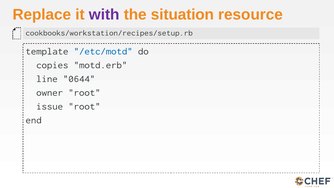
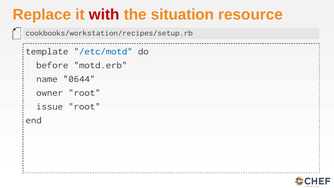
with colour: purple -> red
copies: copies -> before
line: line -> name
